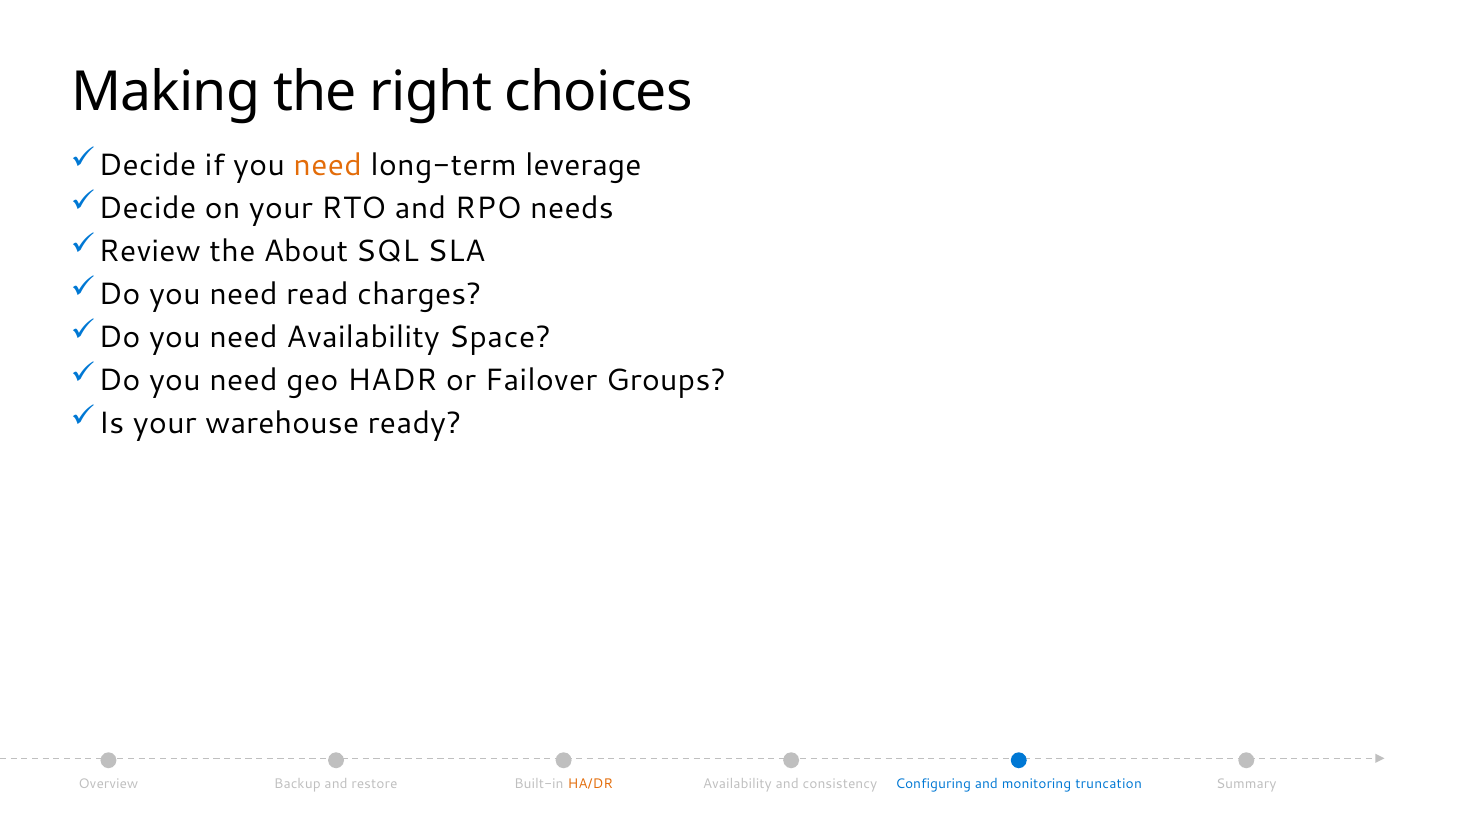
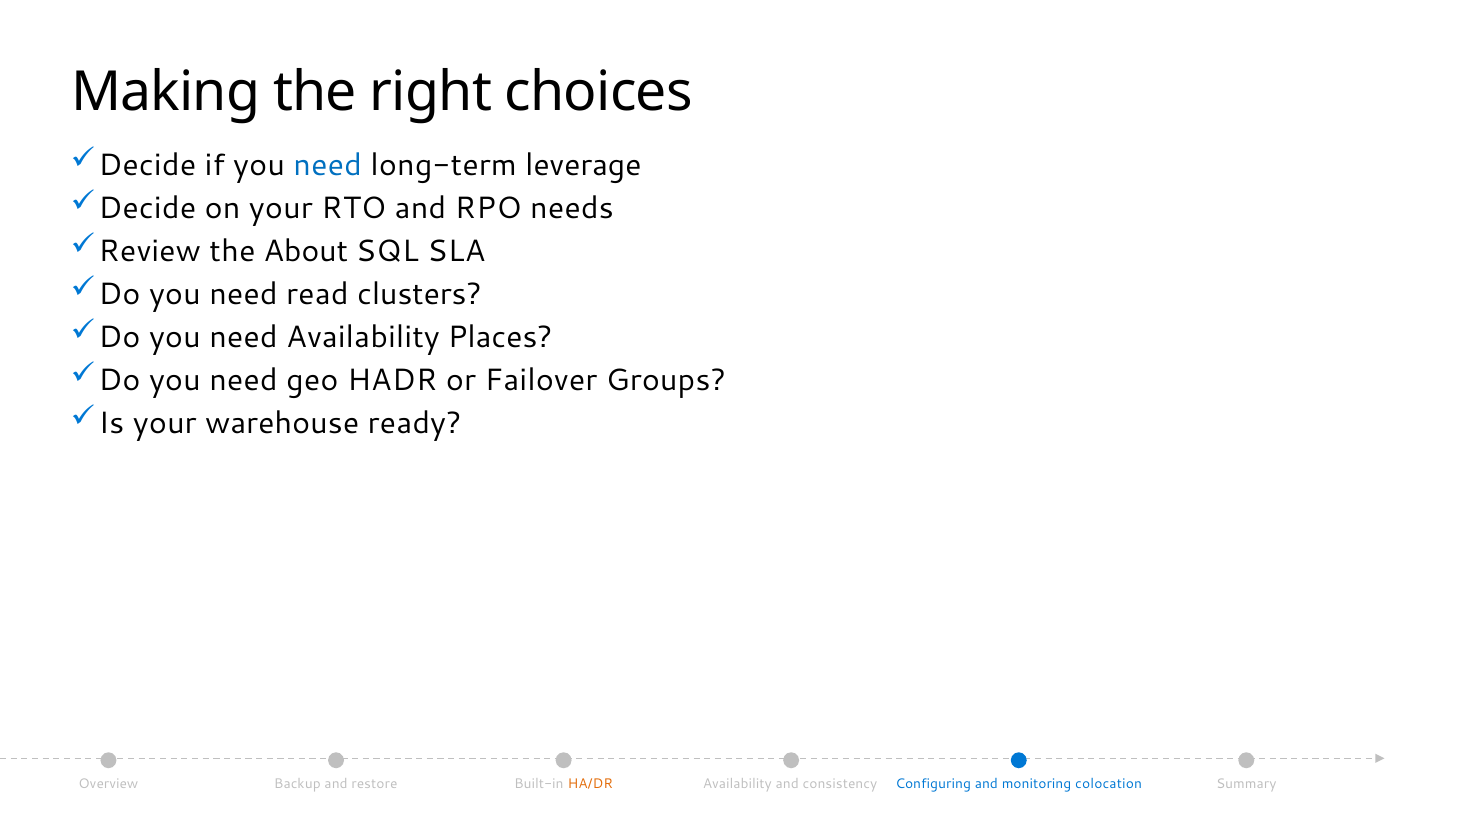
need at (328, 165) colour: orange -> blue
charges: charges -> clusters
Space: Space -> Places
truncation: truncation -> colocation
